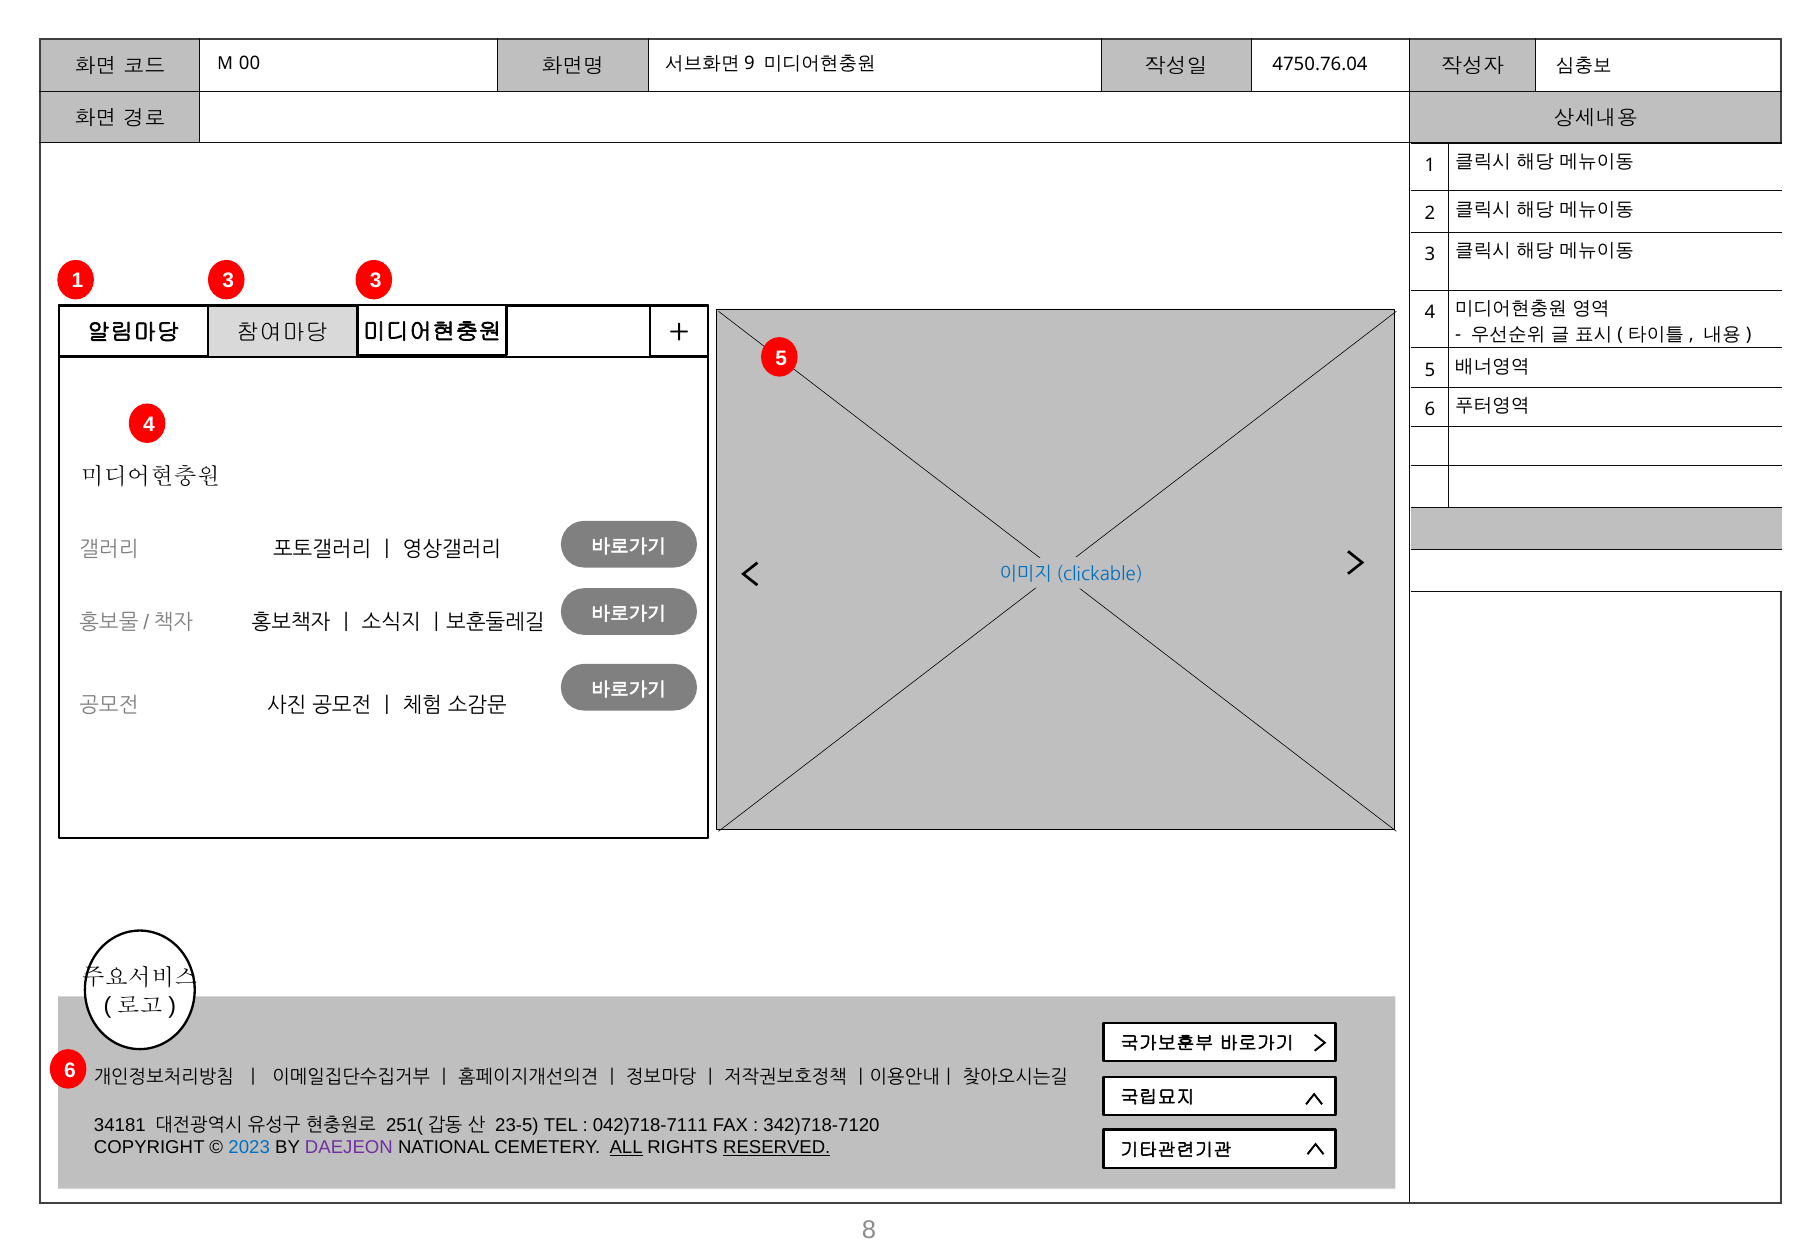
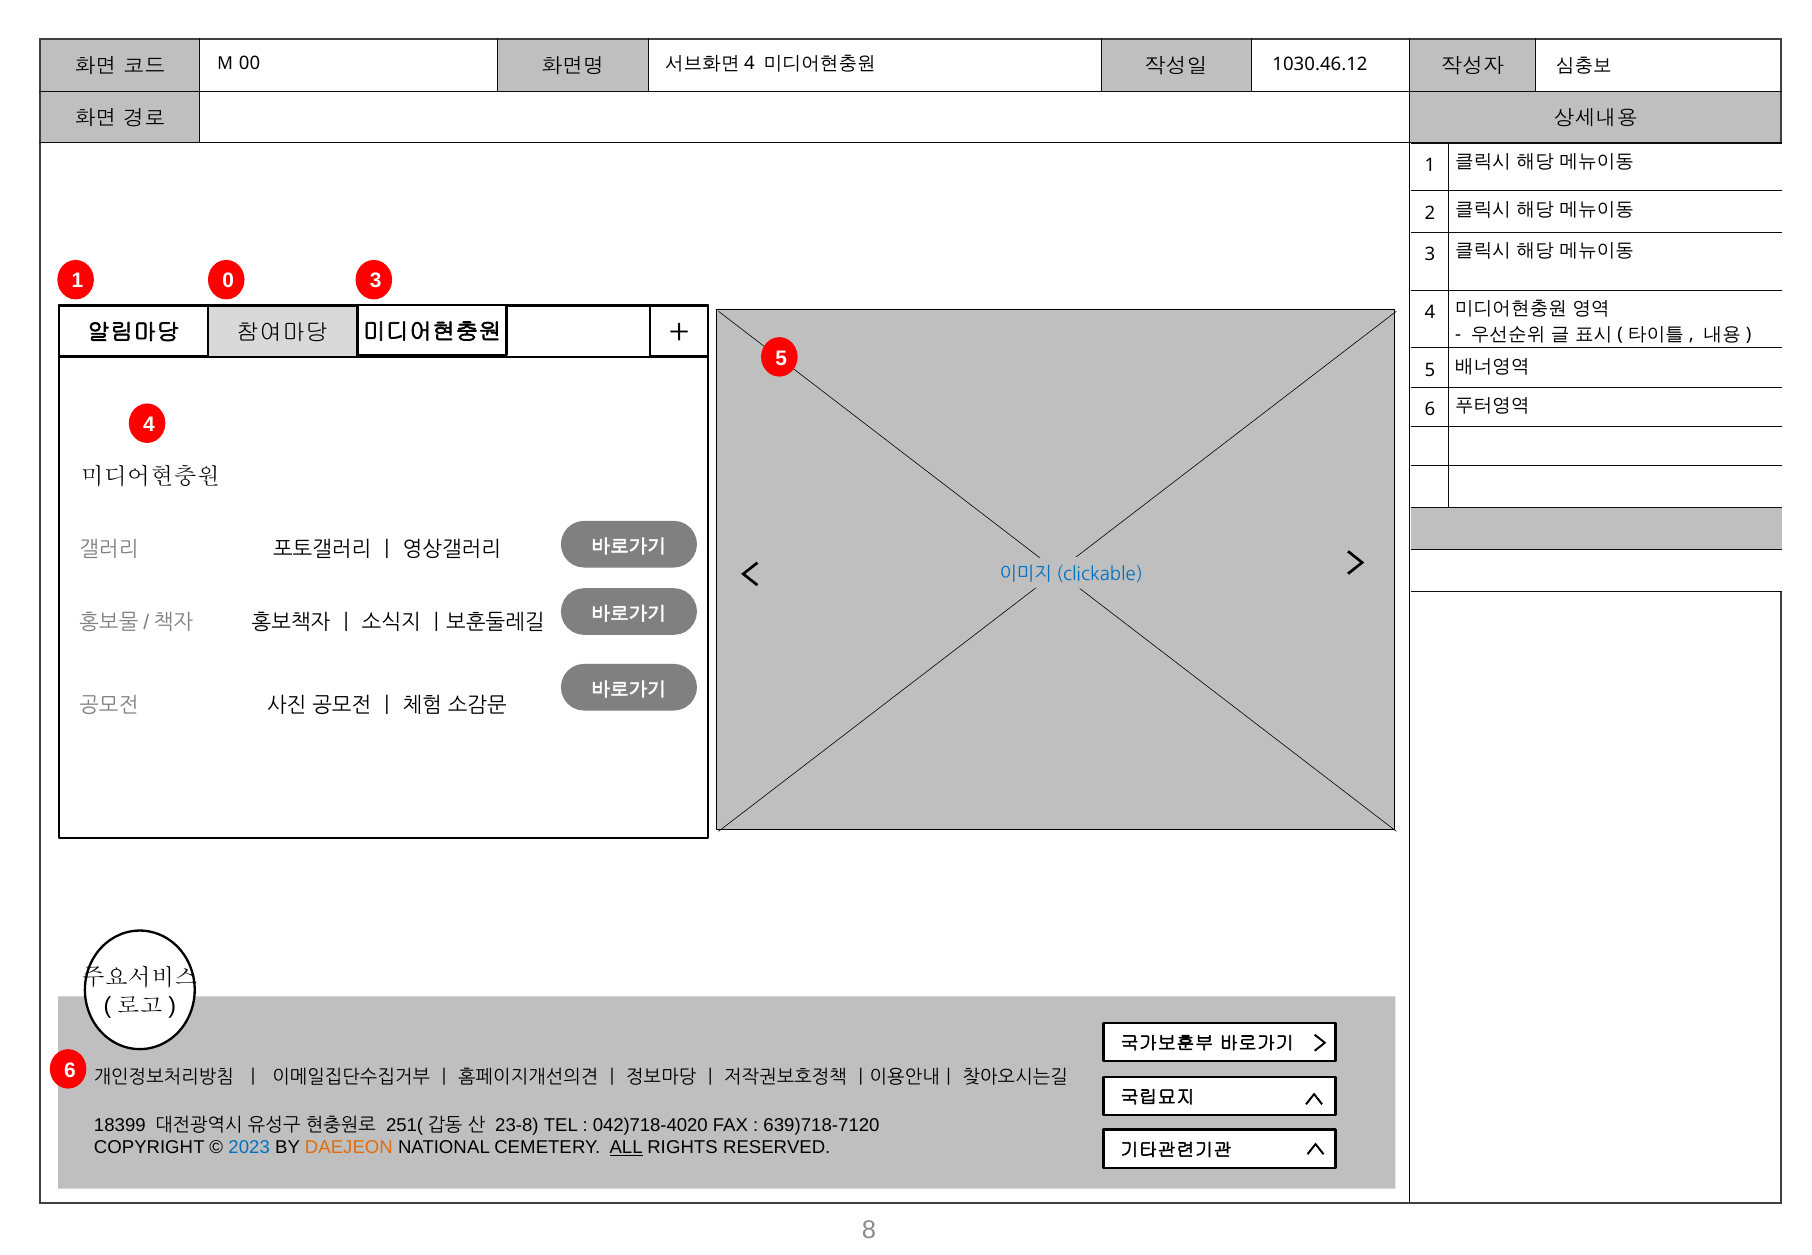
9 at (750, 63): 9 -> 4
4750.76.04: 4750.76.04 -> 1030.46.12
1 3: 3 -> 0
34181: 34181 -> 18399
23-5: 23-5 -> 23-8
042)718-7111: 042)718-7111 -> 042)718-4020
342)718-7120: 342)718-7120 -> 639)718-7120
DAEJEON colour: purple -> orange
RESERVED underline: present -> none
